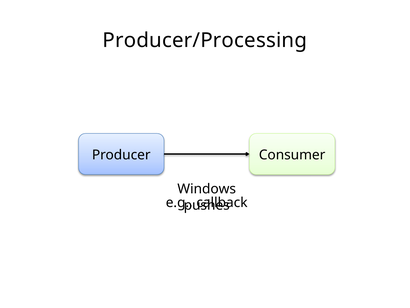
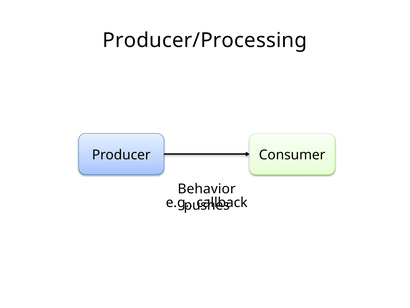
Windows: Windows -> Behavior
